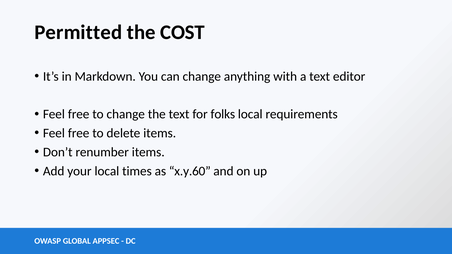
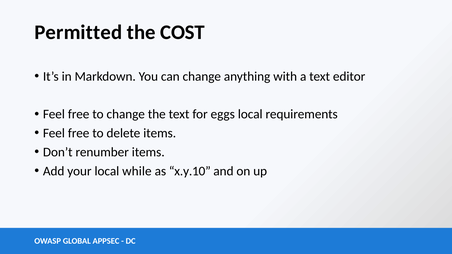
folks: folks -> eggs
times: times -> while
x.y.60: x.y.60 -> x.y.10
